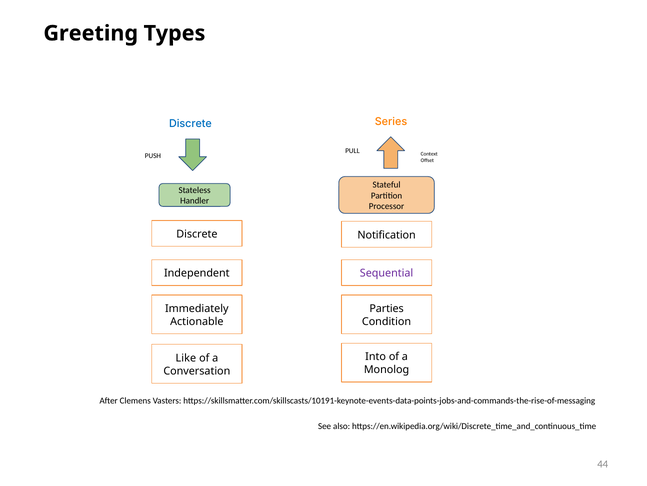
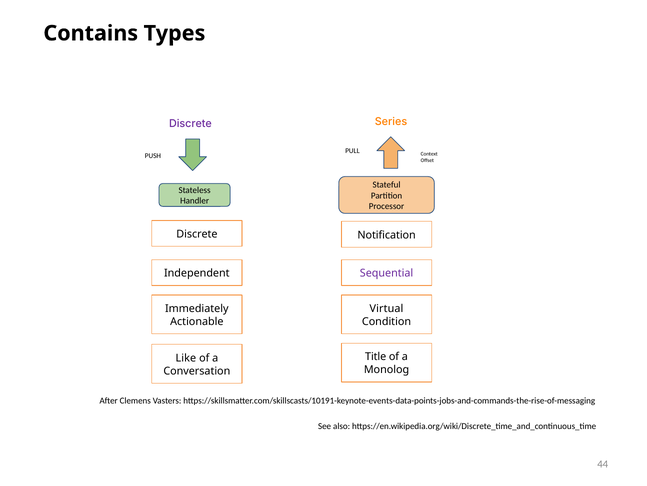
Greeting: Greeting -> Contains
Discrete at (190, 124) colour: blue -> purple
Parties: Parties -> Virtual
Into: Into -> Title
